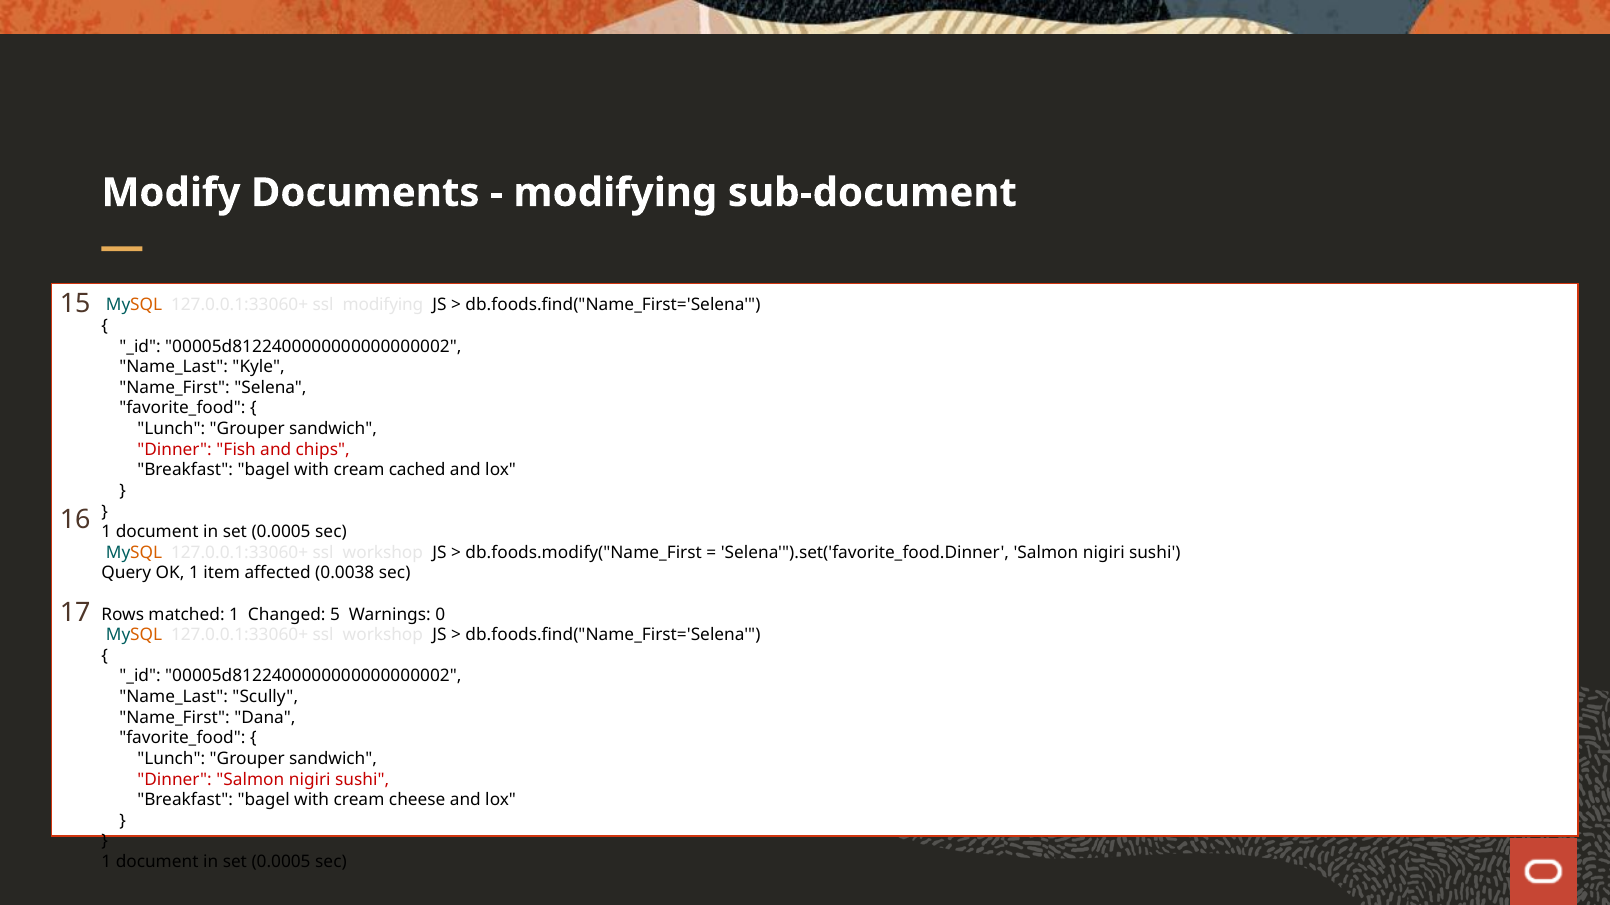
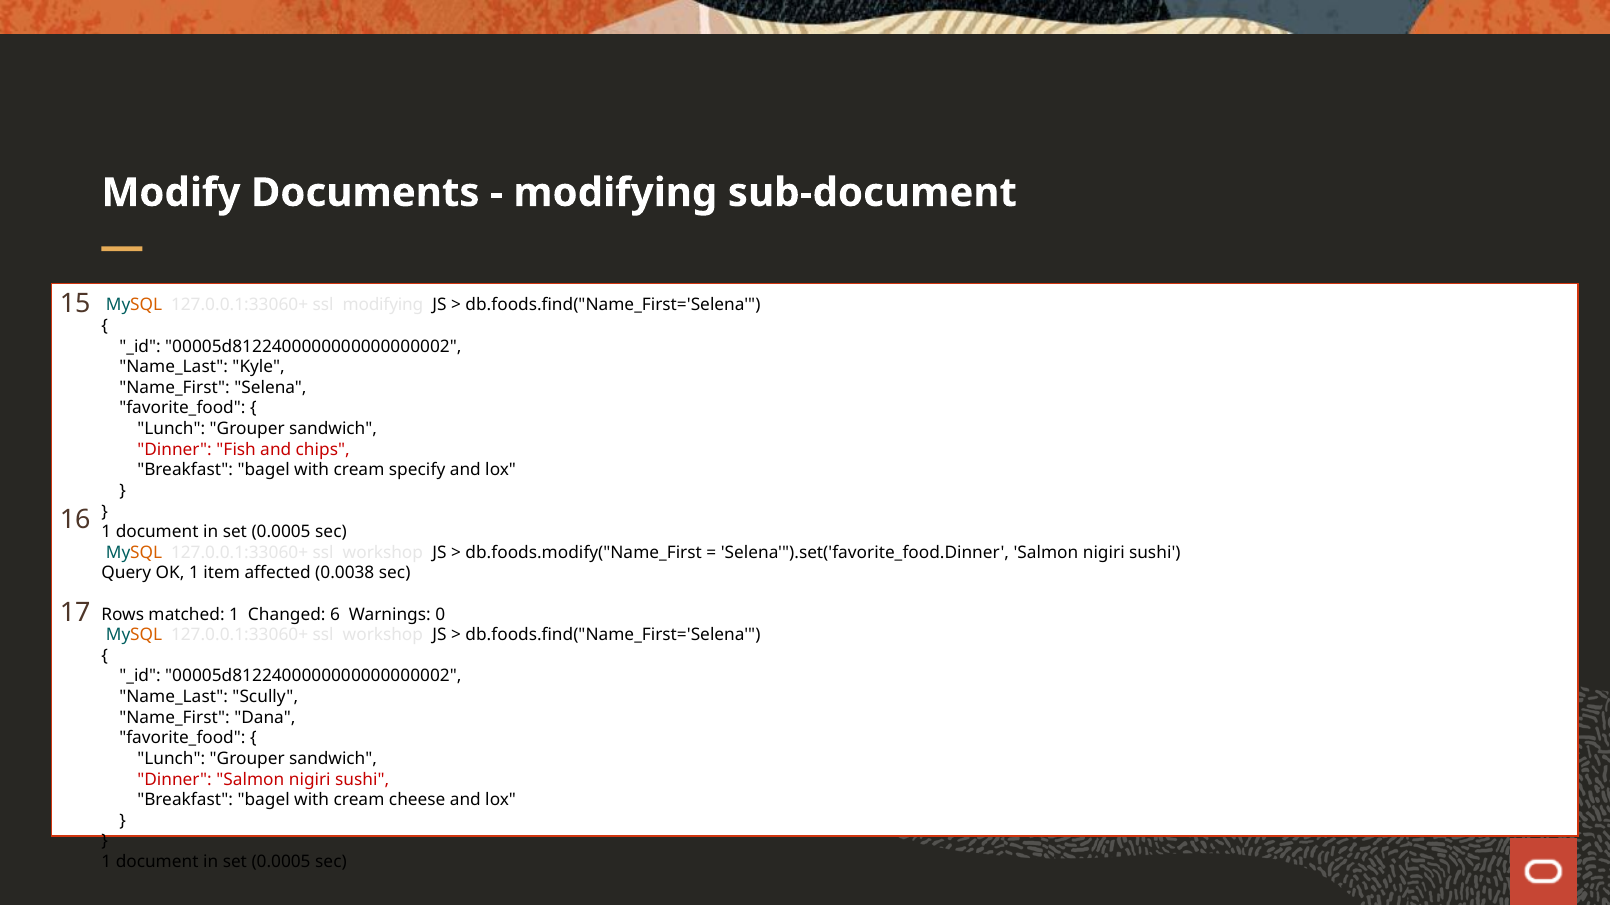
cached: cached -> specify
5: 5 -> 6
